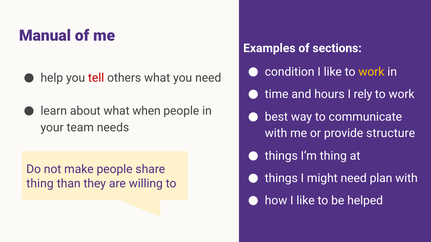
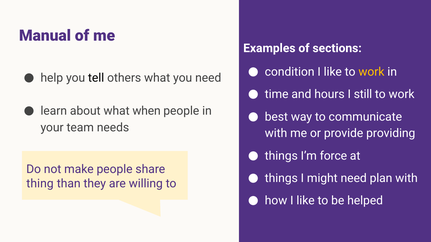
tell colour: red -> black
rely: rely -> still
structure: structure -> providing
I’m thing: thing -> force
